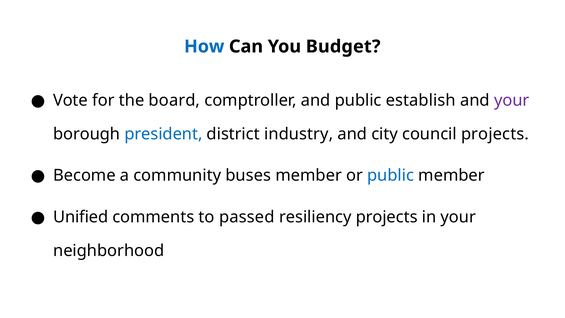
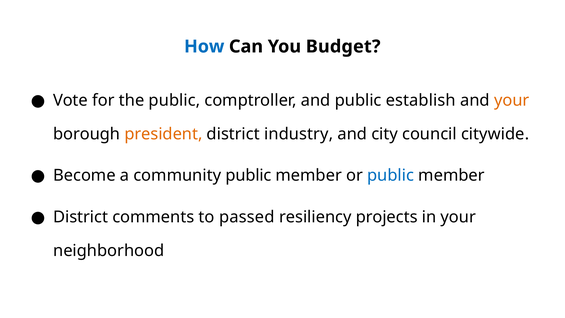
the board: board -> public
your at (512, 100) colour: purple -> orange
president colour: blue -> orange
council projects: projects -> citywide
community buses: buses -> public
Unified at (81, 217): Unified -> District
